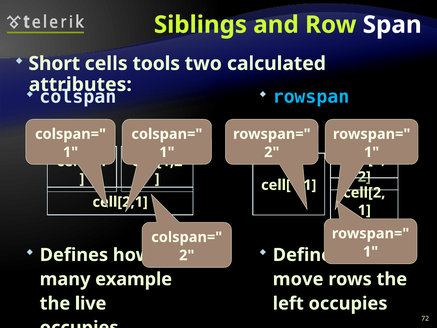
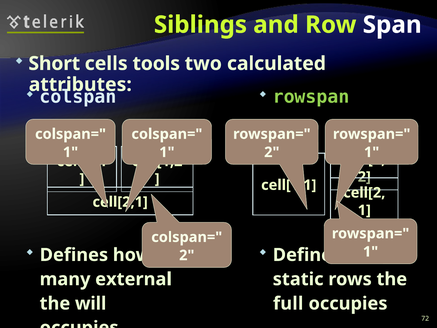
rowspan colour: light blue -> light green
example: example -> external
move: move -> static
live: live -> will
left: left -> full
